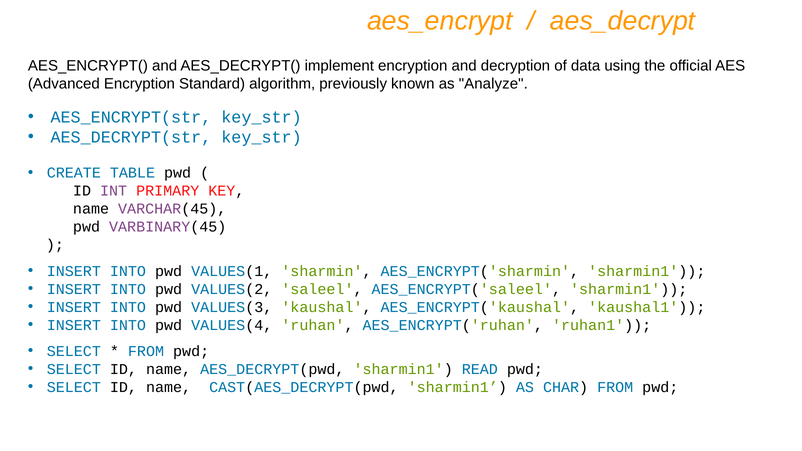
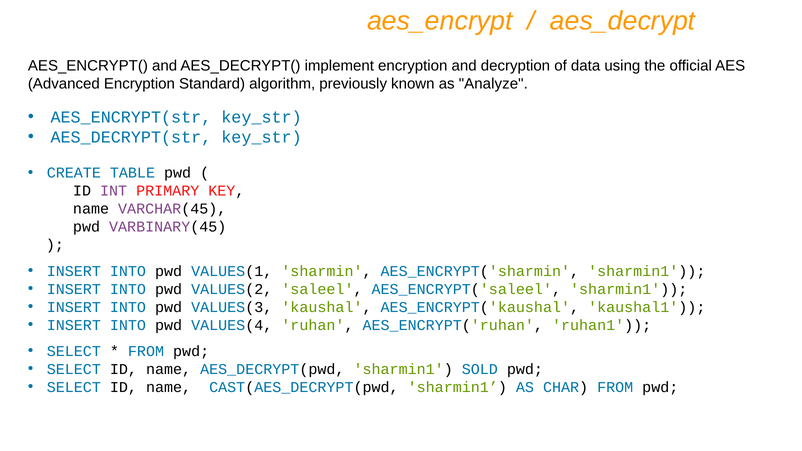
READ: READ -> SOLD
